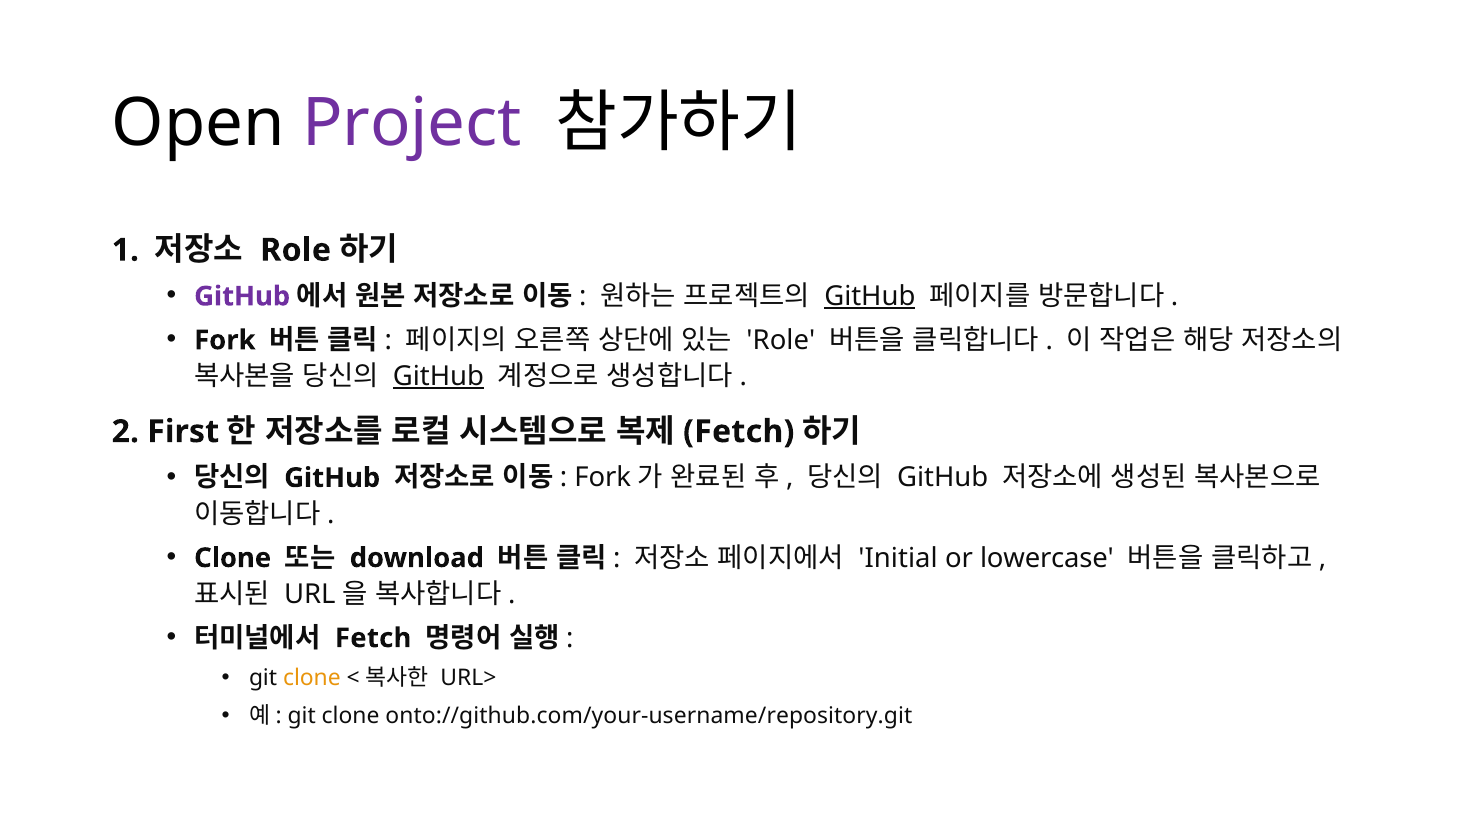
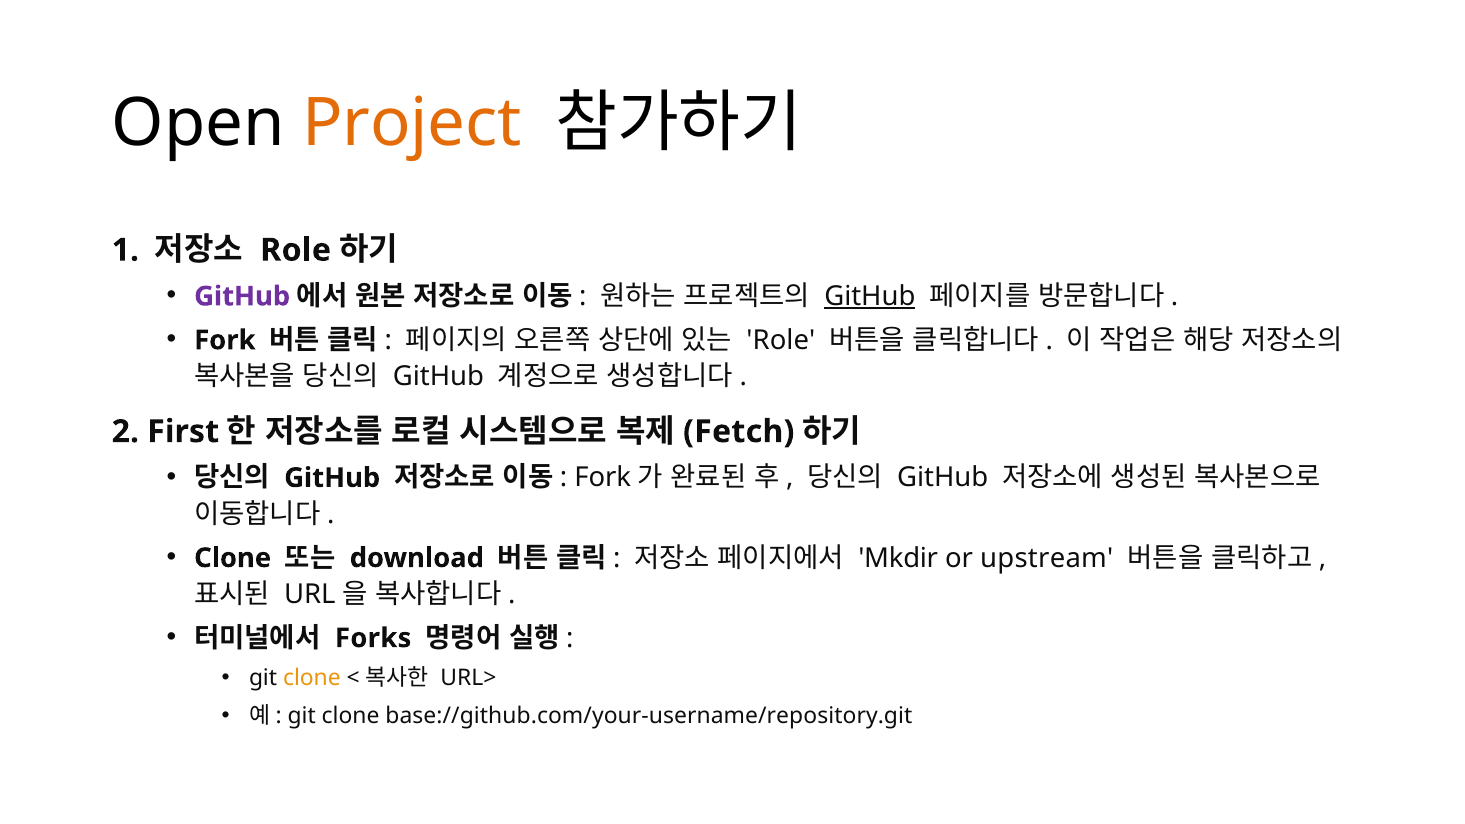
Project colour: purple -> orange
GitHub at (438, 377) underline: present -> none
Initial: Initial -> Mkdir
lowercase: lowercase -> upstream
Fetch at (373, 638): Fetch -> Forks
onto://github.com/your-username/repository.git: onto://github.com/your-username/repository.git -> base://github.com/your-username/repository.git
